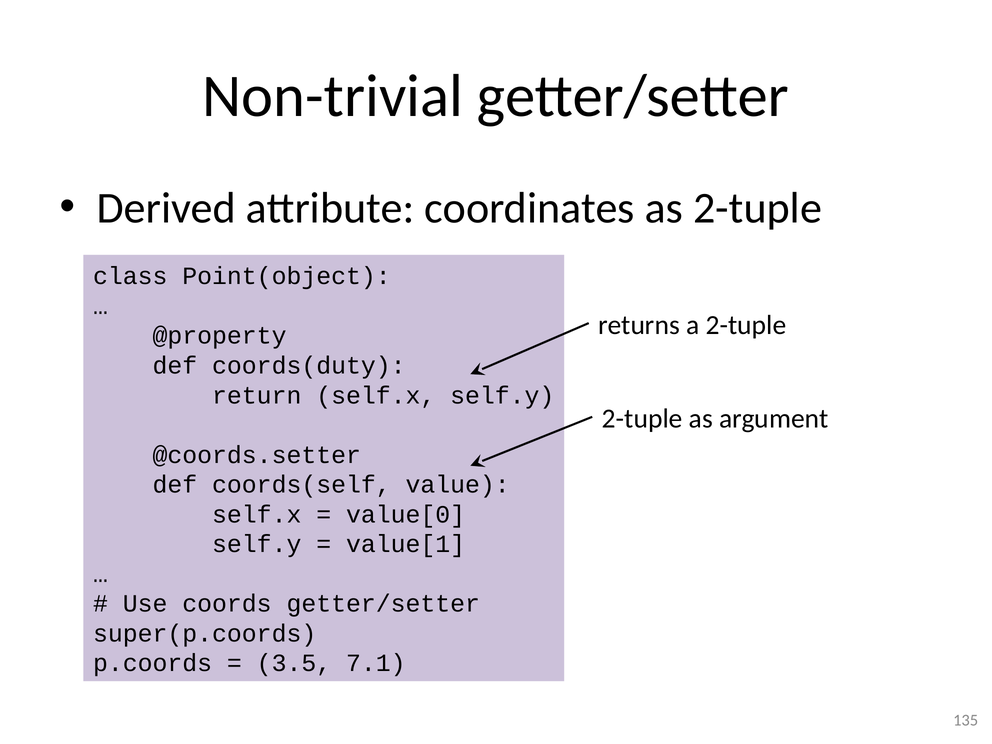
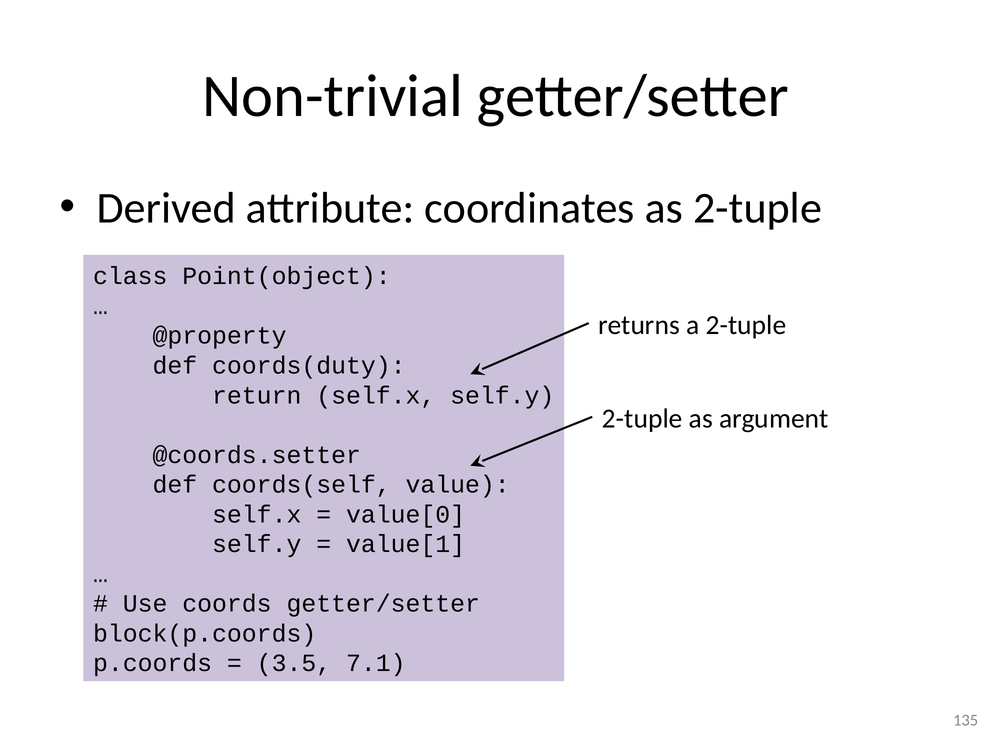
super(p.coords: super(p.coords -> block(p.coords
